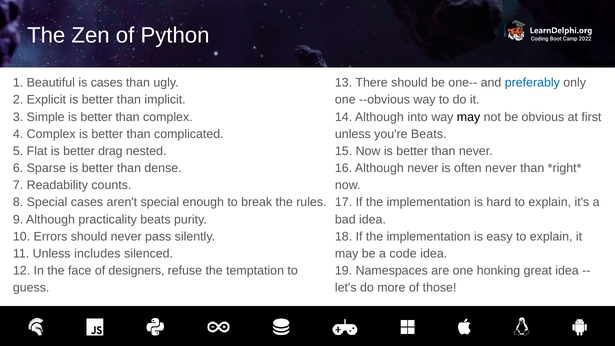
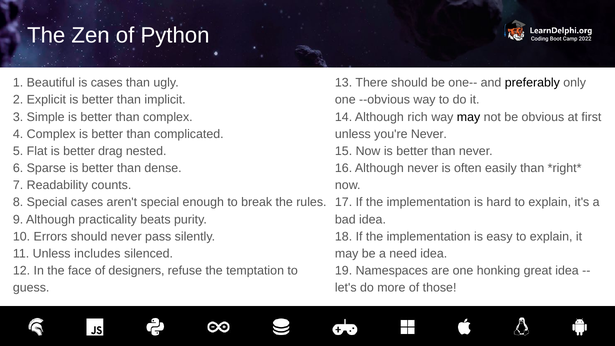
preferably colour: blue -> black
into: into -> rich
you're Beats: Beats -> Never
often never: never -> easily
code: code -> need
